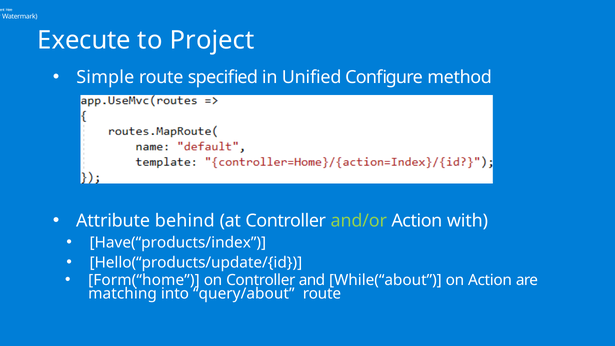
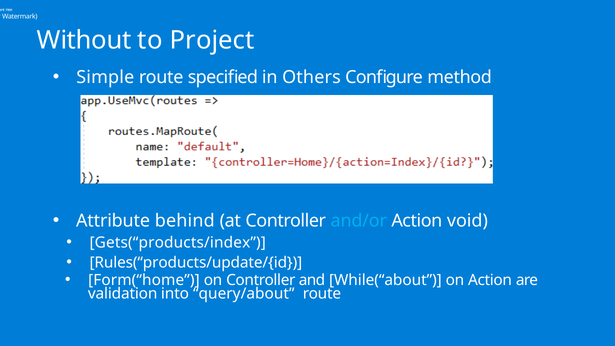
Execute: Execute -> Without
Unified: Unified -> Others
and/or colour: light green -> light blue
with: with -> void
Have(“products/index: Have(“products/index -> Gets(“products/index
Hello(“products/update/{id: Hello(“products/update/{id -> Rules(“products/update/{id
matching: matching -> validation
